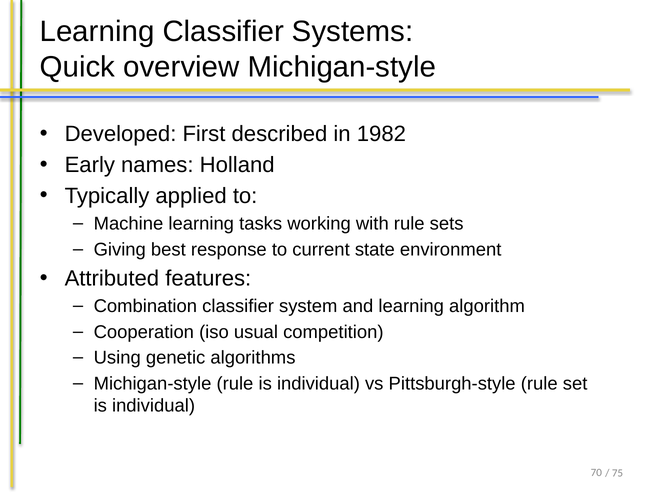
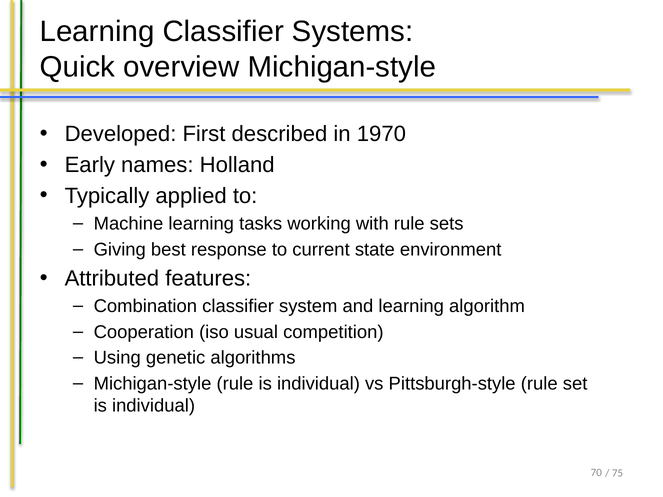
1982: 1982 -> 1970
